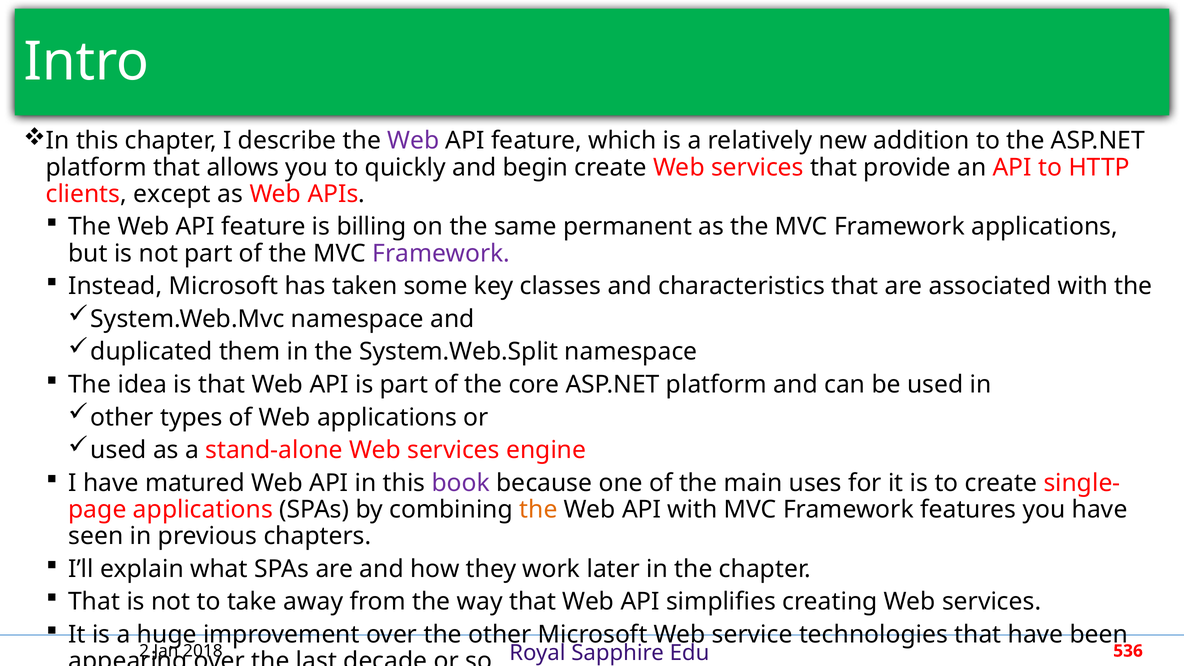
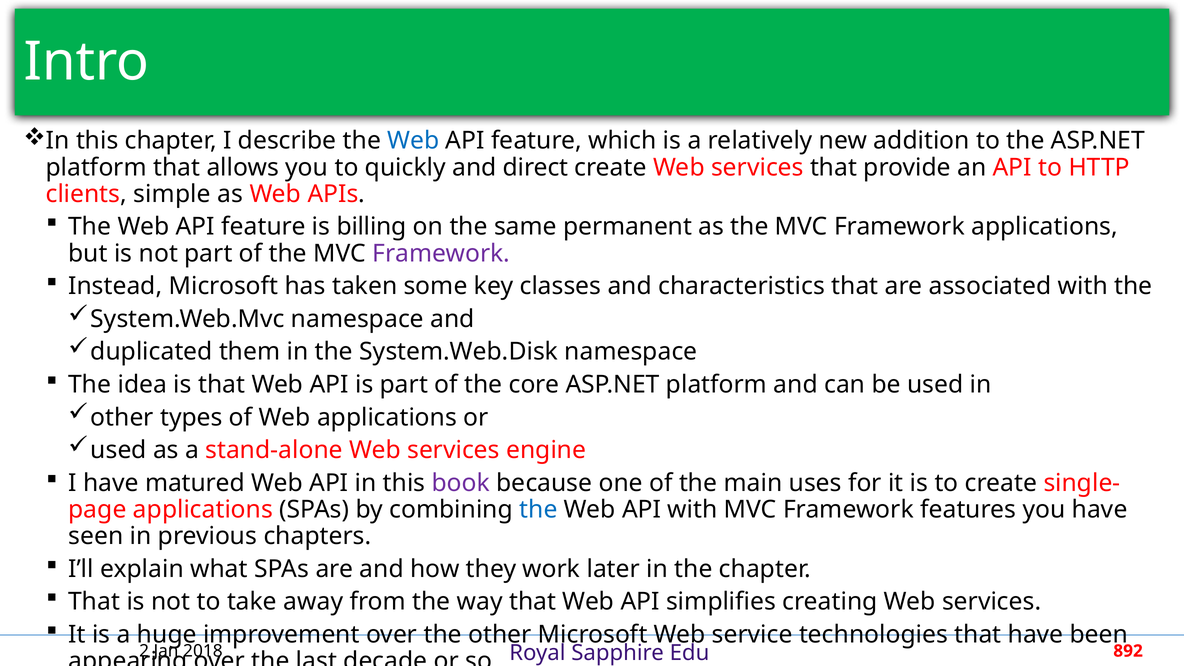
Web at (413, 141) colour: purple -> blue
begin: begin -> direct
except: except -> simple
System.Web.Split: System.Web.Split -> System.Web.Disk
the at (538, 510) colour: orange -> blue
536: 536 -> 892
